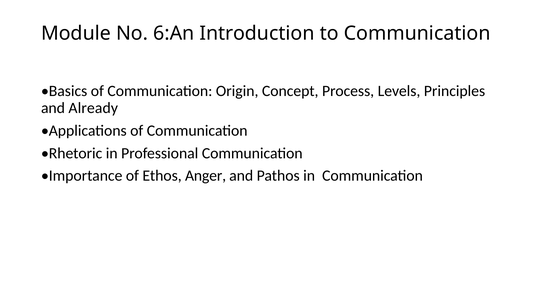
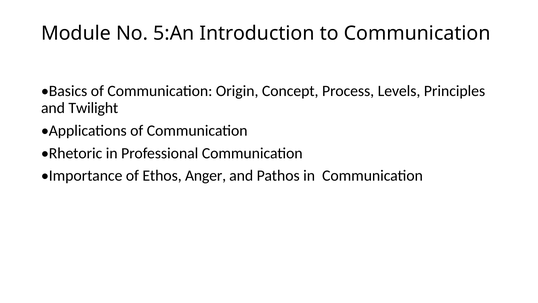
6:An: 6:An -> 5:An
Already: Already -> Twilight
